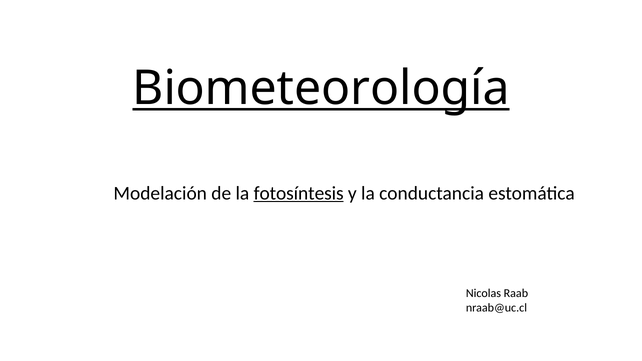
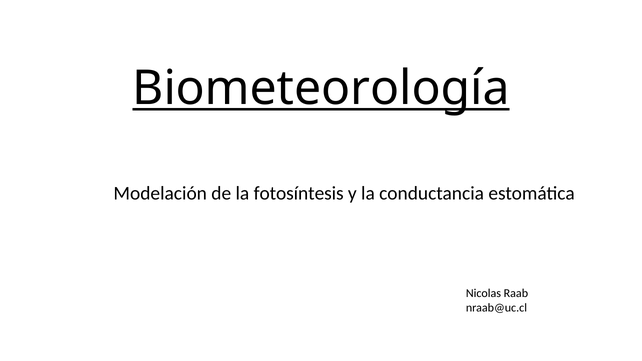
fotosíntesis underline: present -> none
